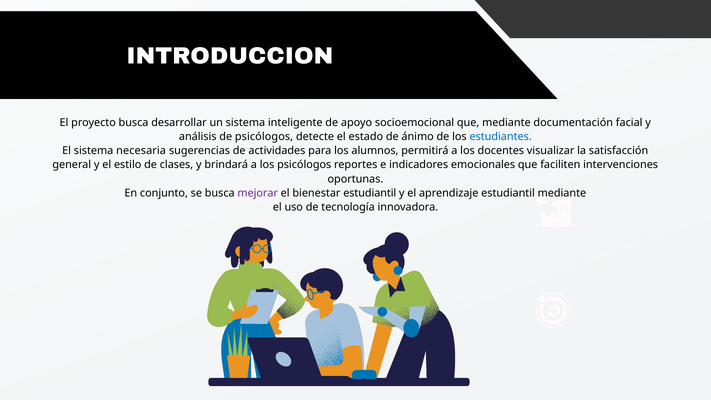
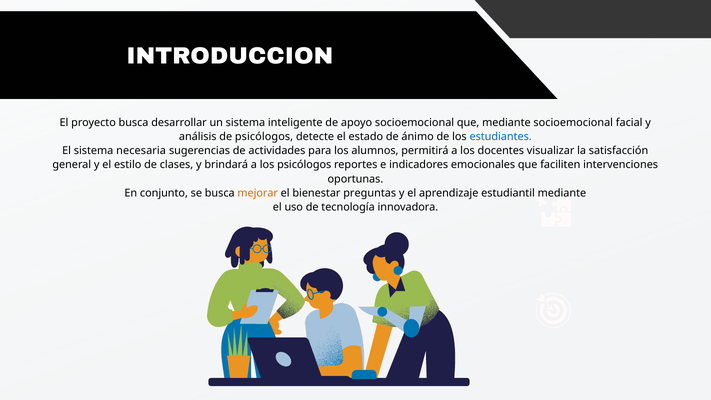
mediante documentación: documentación -> socioemocional
mejorar colour: purple -> orange
bienestar estudiantil: estudiantil -> preguntas
